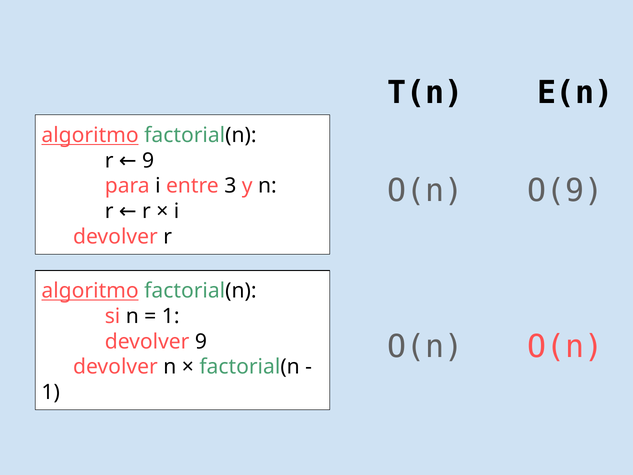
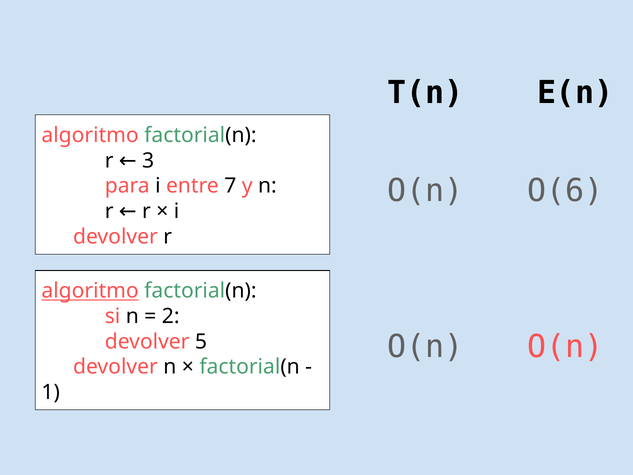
algoritmo at (90, 135) underline: present -> none
r 9: 9 -> 3
O(9: O(9 -> O(6
3: 3 -> 7
1 at (171, 316): 1 -> 2
devolver 9: 9 -> 5
